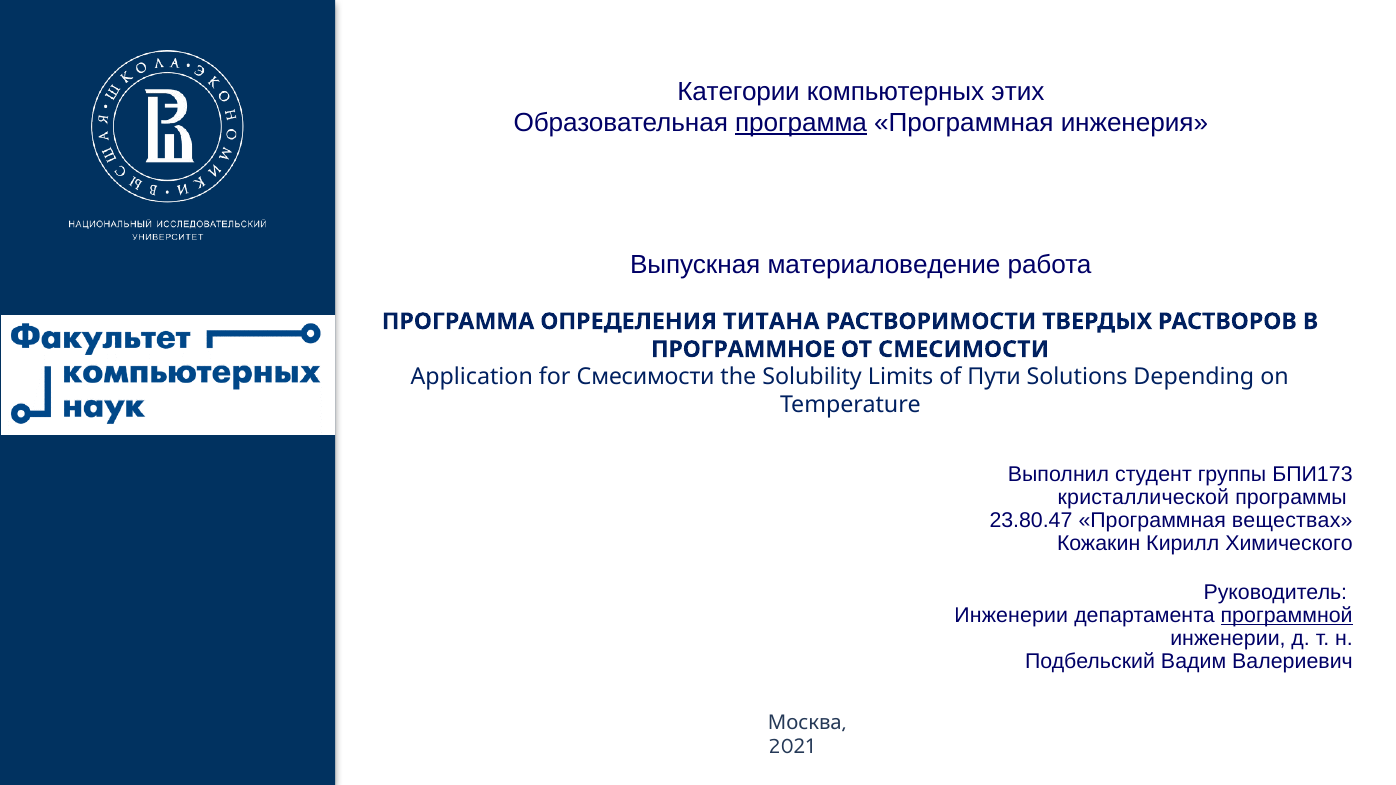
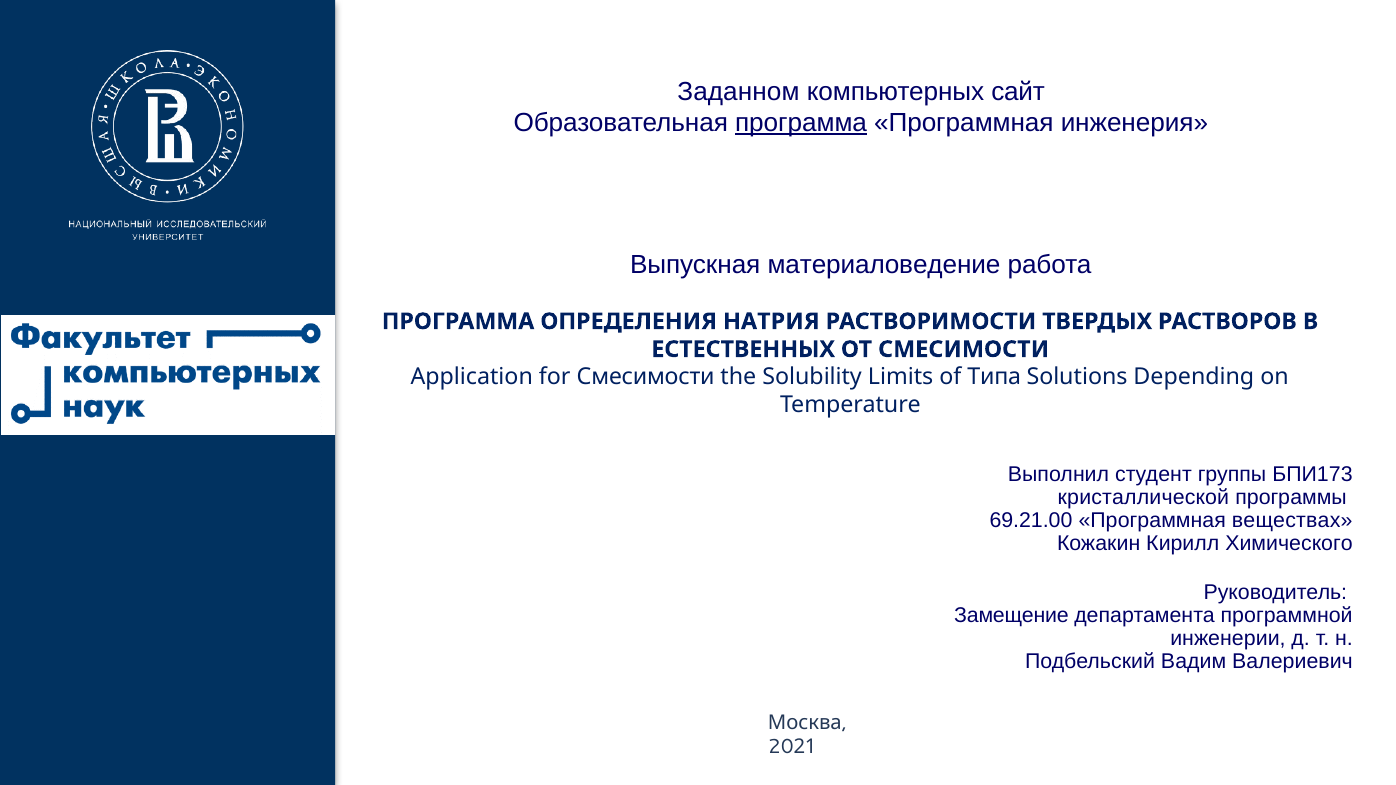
Категории: Категории -> Заданном
этих: этих -> сайт
ТИТАНА: ТИТАНА -> НАТРИЯ
ПРОГРАММНОЕ: ПРОГРАММНОЕ -> ЕСТЕСТВЕННЫХ
Пути: Пути -> Типа
23.80.47: 23.80.47 -> 69.21.00
Инженерии at (1011, 616): Инженерии -> Замещение
программной underline: present -> none
